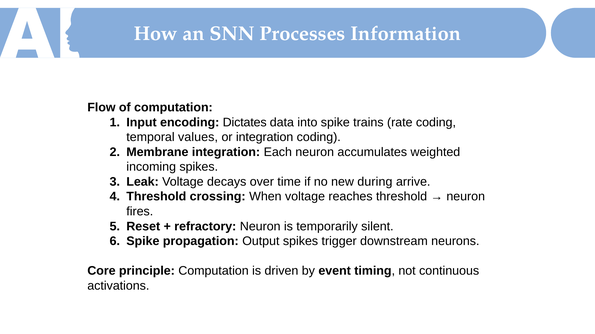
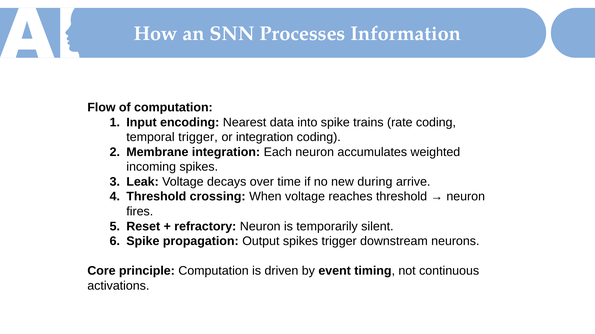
Dictates: Dictates -> Nearest
temporal values: values -> trigger
